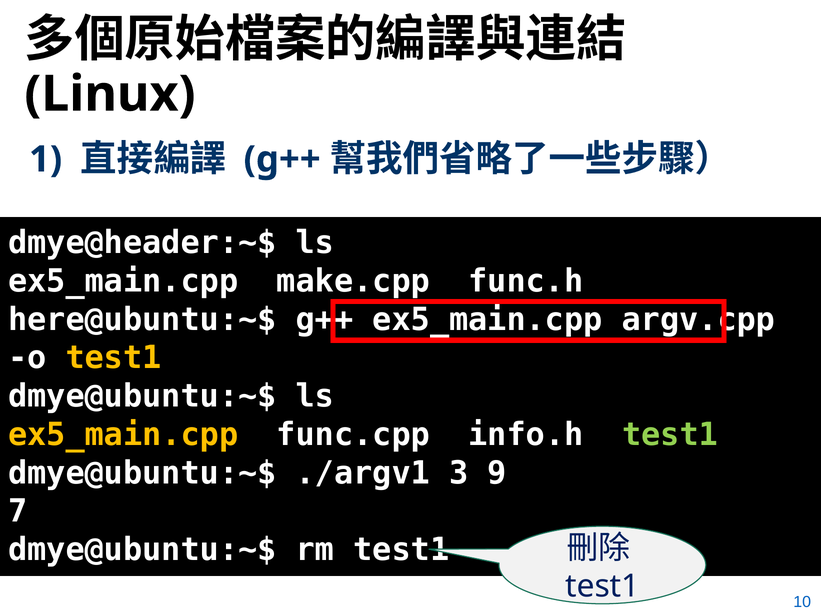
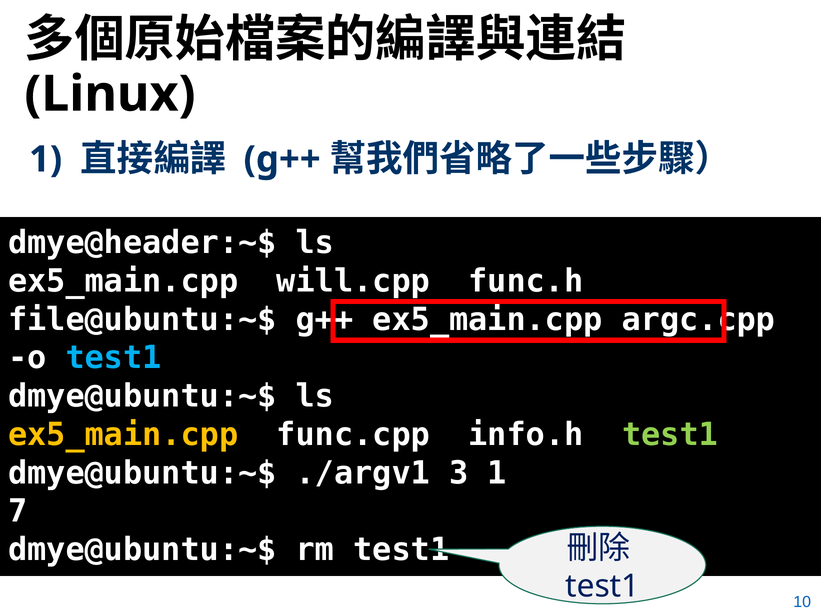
make.cpp: make.cpp -> will.cpp
here@ubuntu:~$: here@ubuntu:~$ -> file@ubuntu:~$
argv.cpp: argv.cpp -> argc.cpp
test1 at (114, 358) colour: yellow -> light blue
3 9: 9 -> 1
